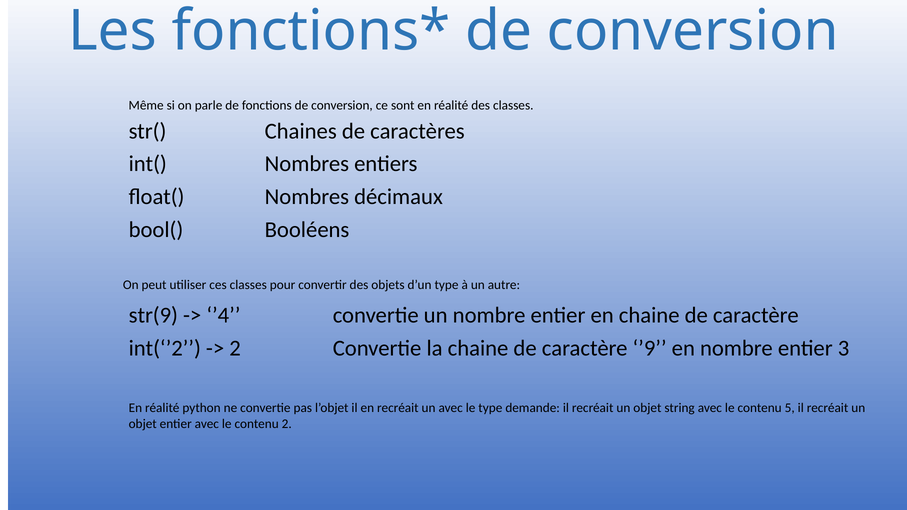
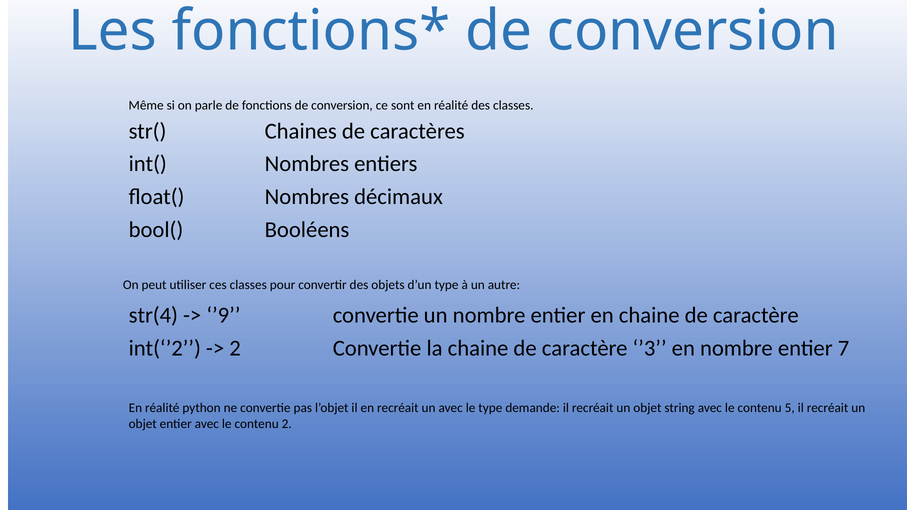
str(9: str(9 -> str(4
’4: ’4 -> ’9
’9: ’9 -> ’3
3: 3 -> 7
